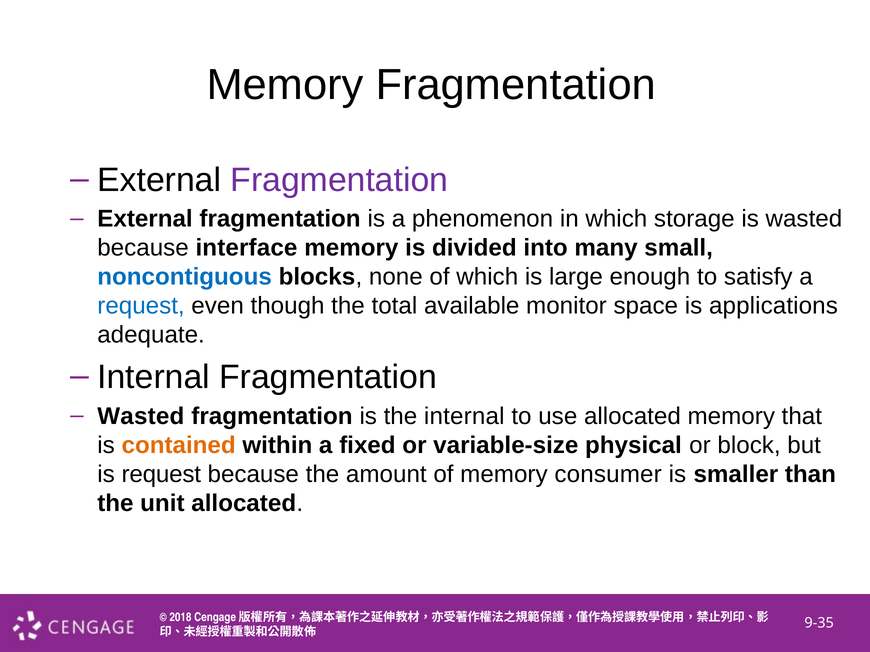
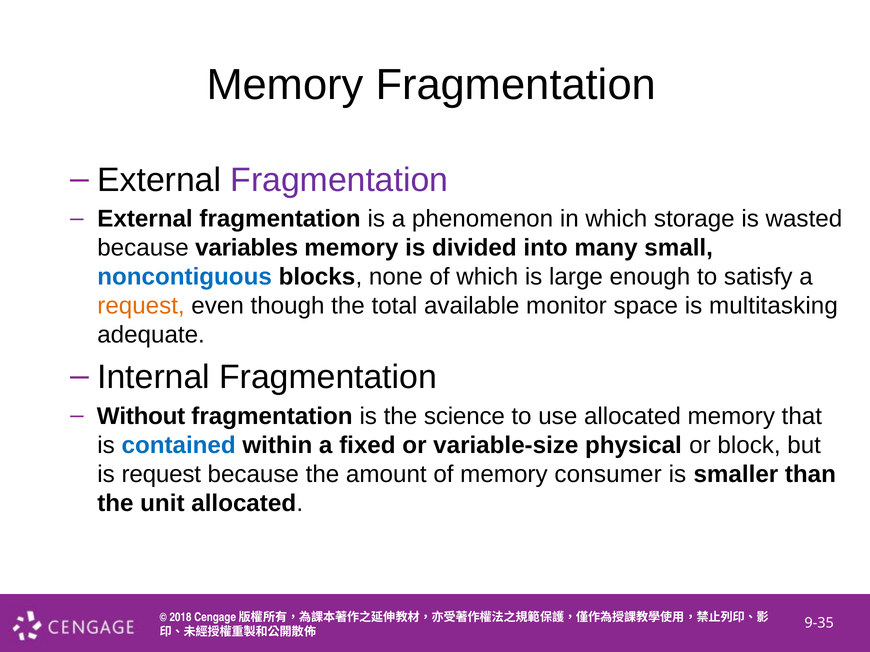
interface: interface -> variables
request at (141, 306) colour: blue -> orange
applications: applications -> multitasking
Wasted at (141, 416): Wasted -> Without
the internal: internal -> science
contained colour: orange -> blue
